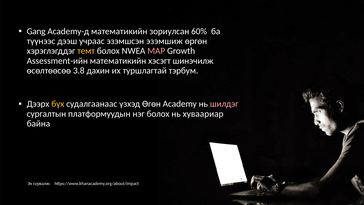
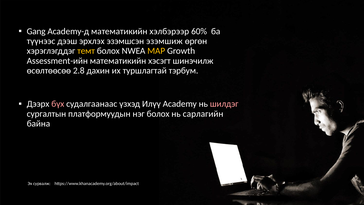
зориулсан: зориулсан -> хэлбэрээр
учраас: учраас -> эрхлэх
MAP colour: pink -> yellow
3.8: 3.8 -> 2.8
бүх colour: yellow -> pink
Өгөн: Өгөн -> Илүү
хуваариар: хуваариар -> сарлагийн
